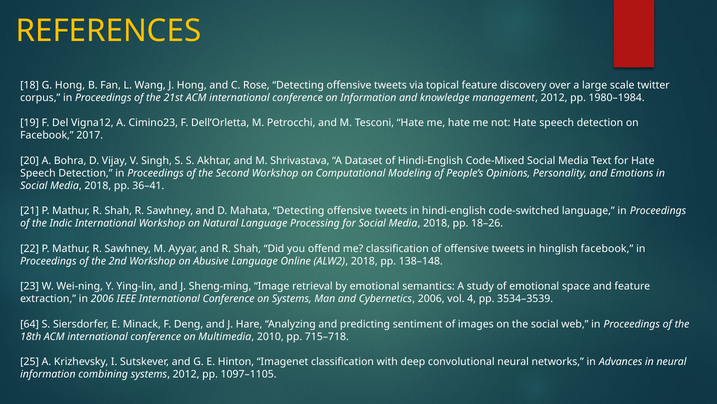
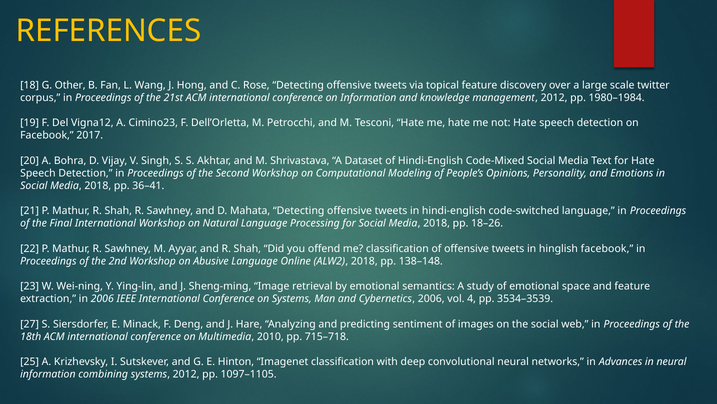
G Hong: Hong -> Other
Indic: Indic -> Final
64: 64 -> 27
